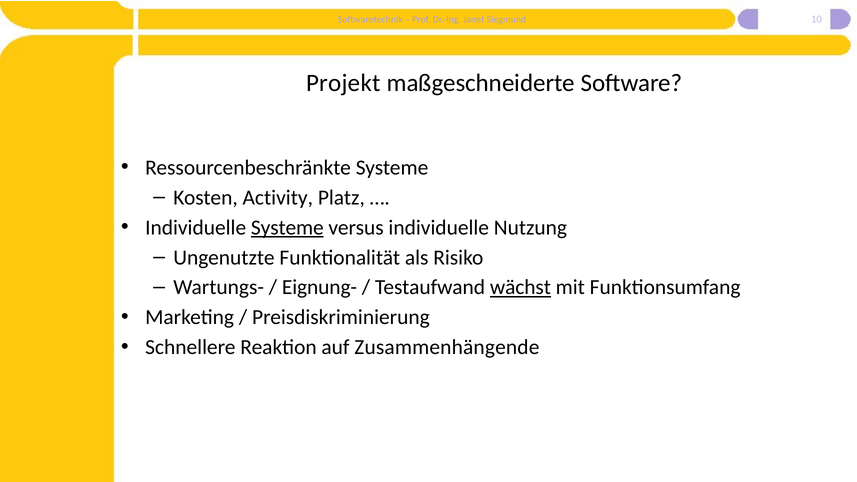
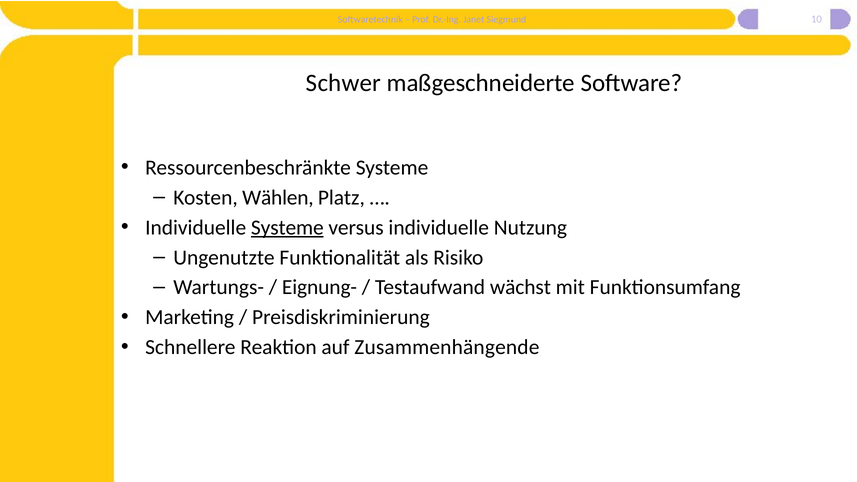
Projekt: Projekt -> Schwer
Activity: Activity -> Wählen
wächst underline: present -> none
